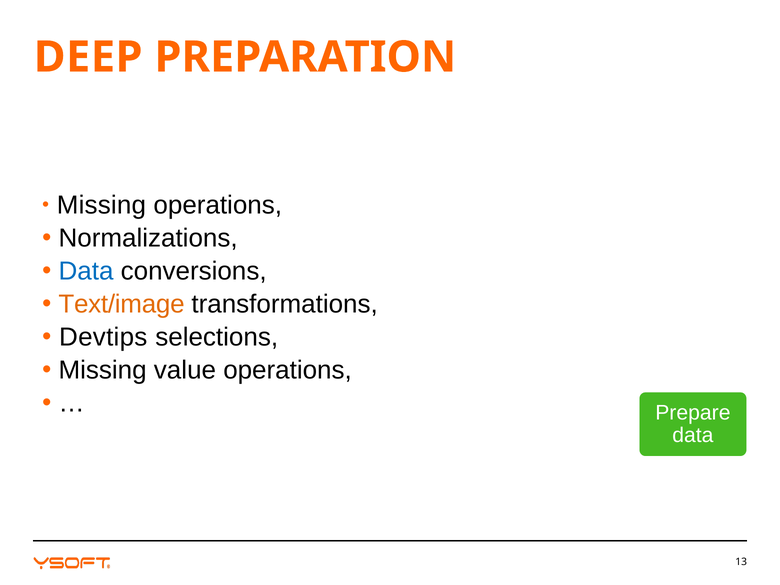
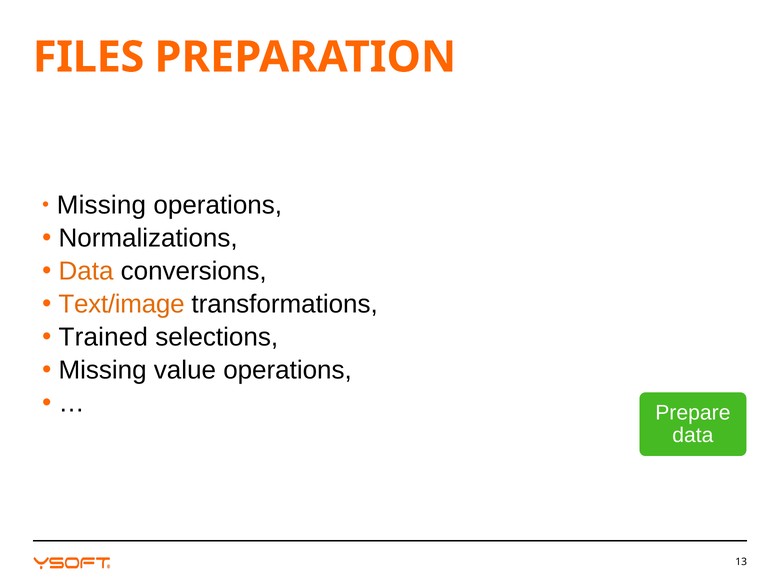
DEEP: DEEP -> FILES
Data at (86, 271) colour: blue -> orange
Devtips: Devtips -> Trained
